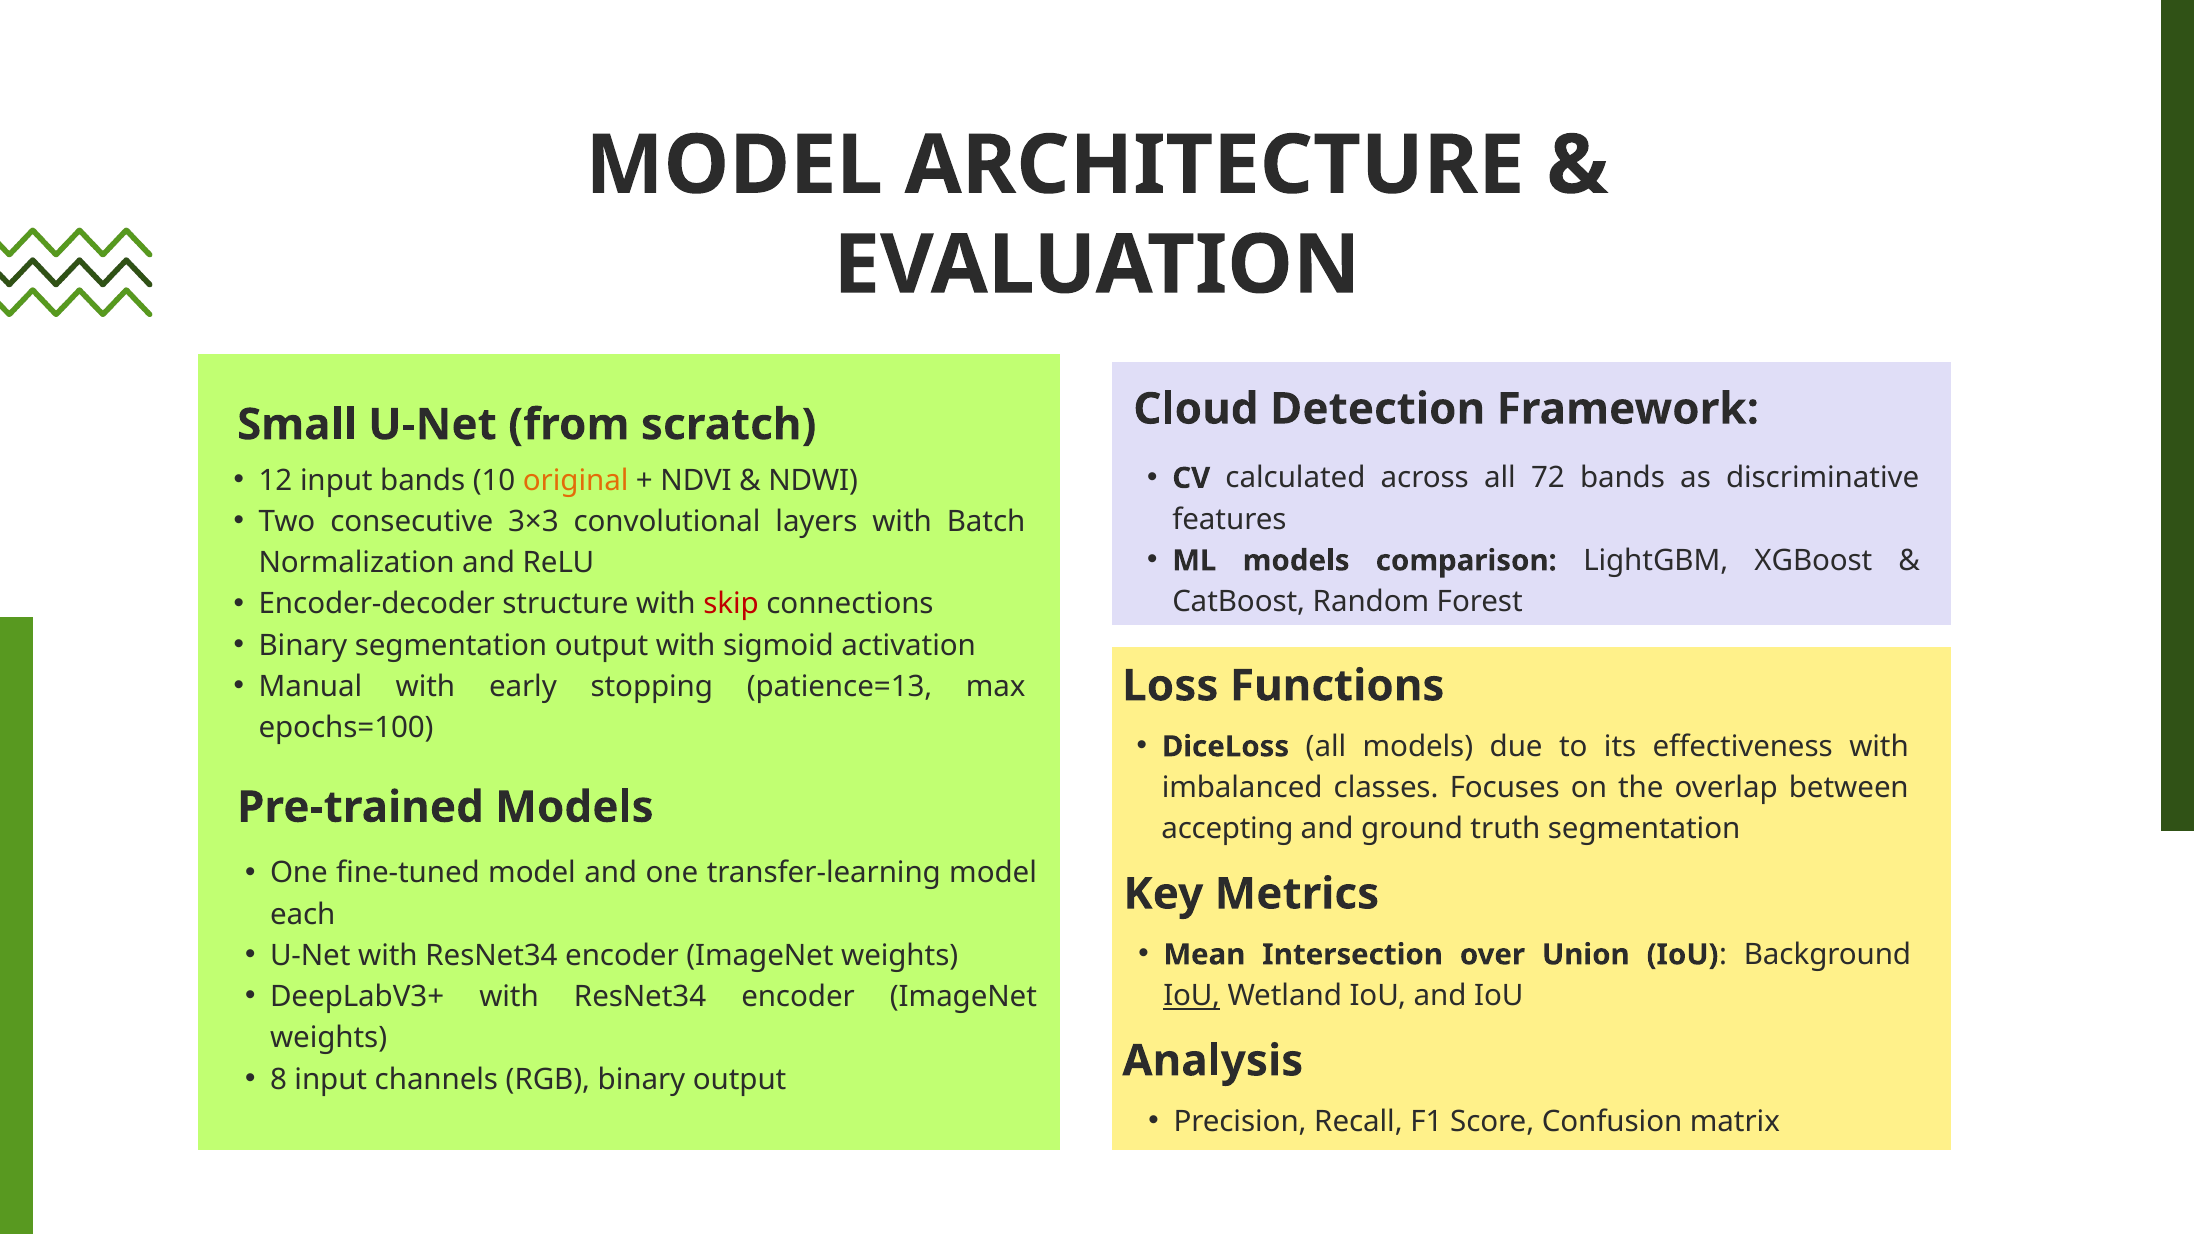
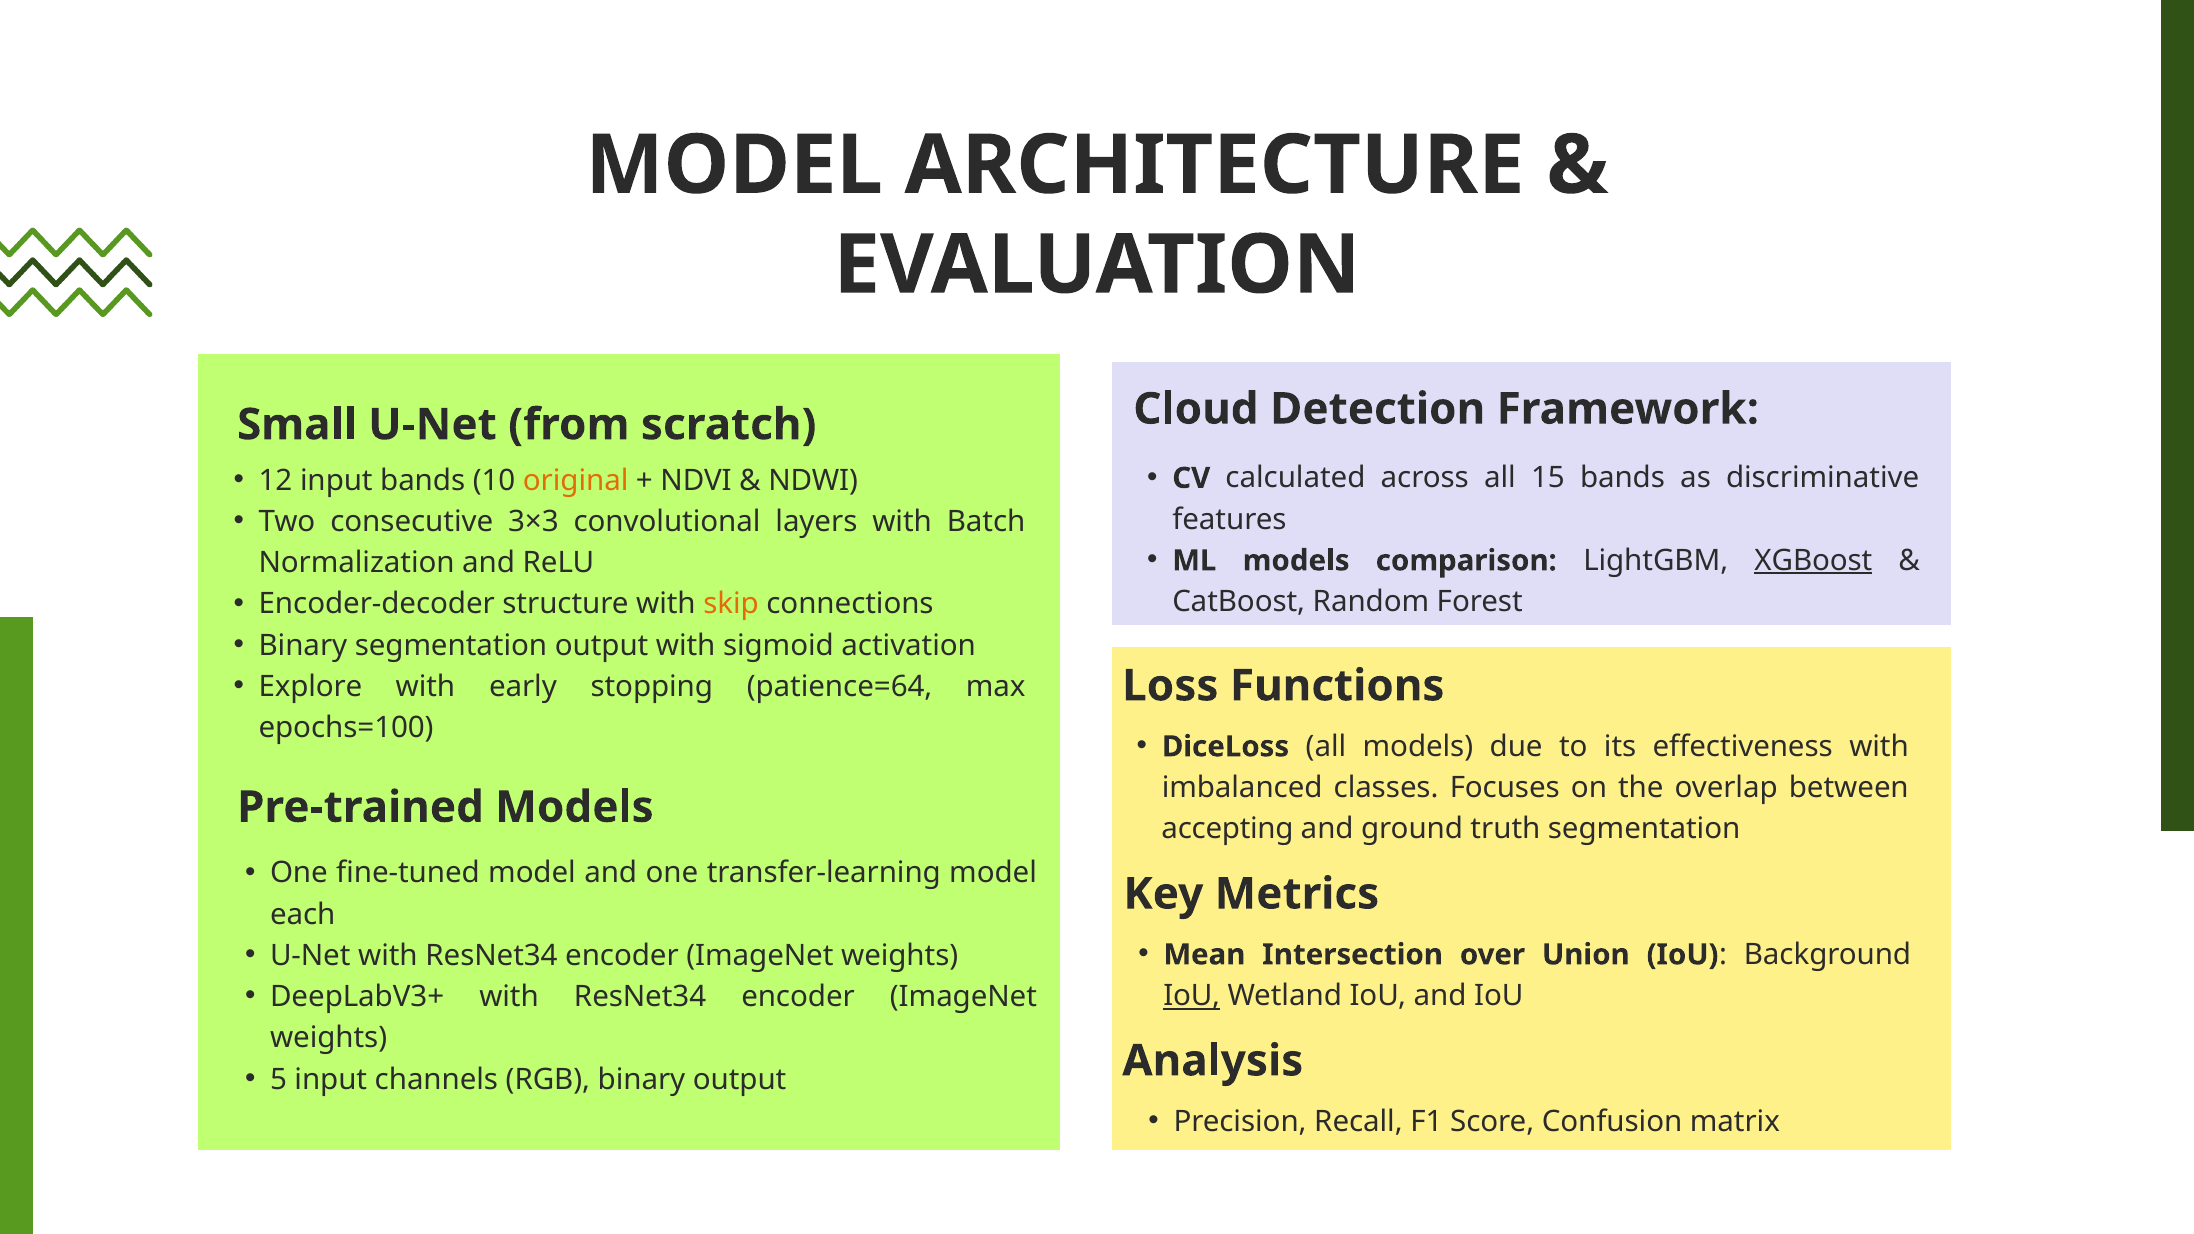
72: 72 -> 15
XGBoost underline: none -> present
skip colour: red -> orange
Manual: Manual -> Explore
patience=13: patience=13 -> patience=64
8: 8 -> 5
